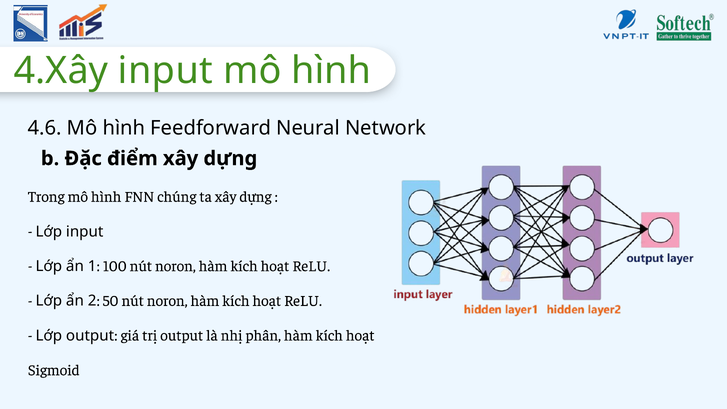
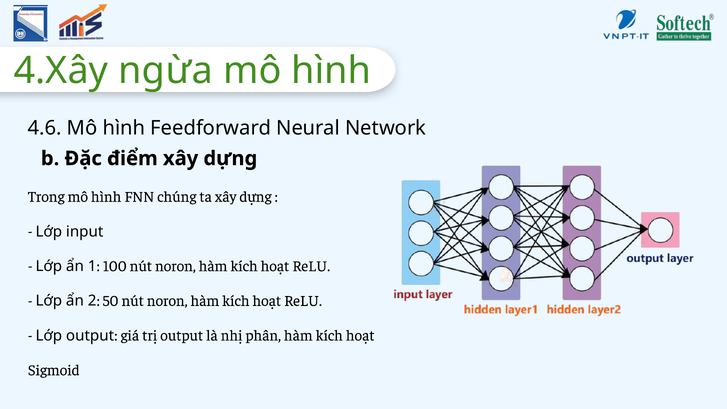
4.Xây input: input -> ngừa
